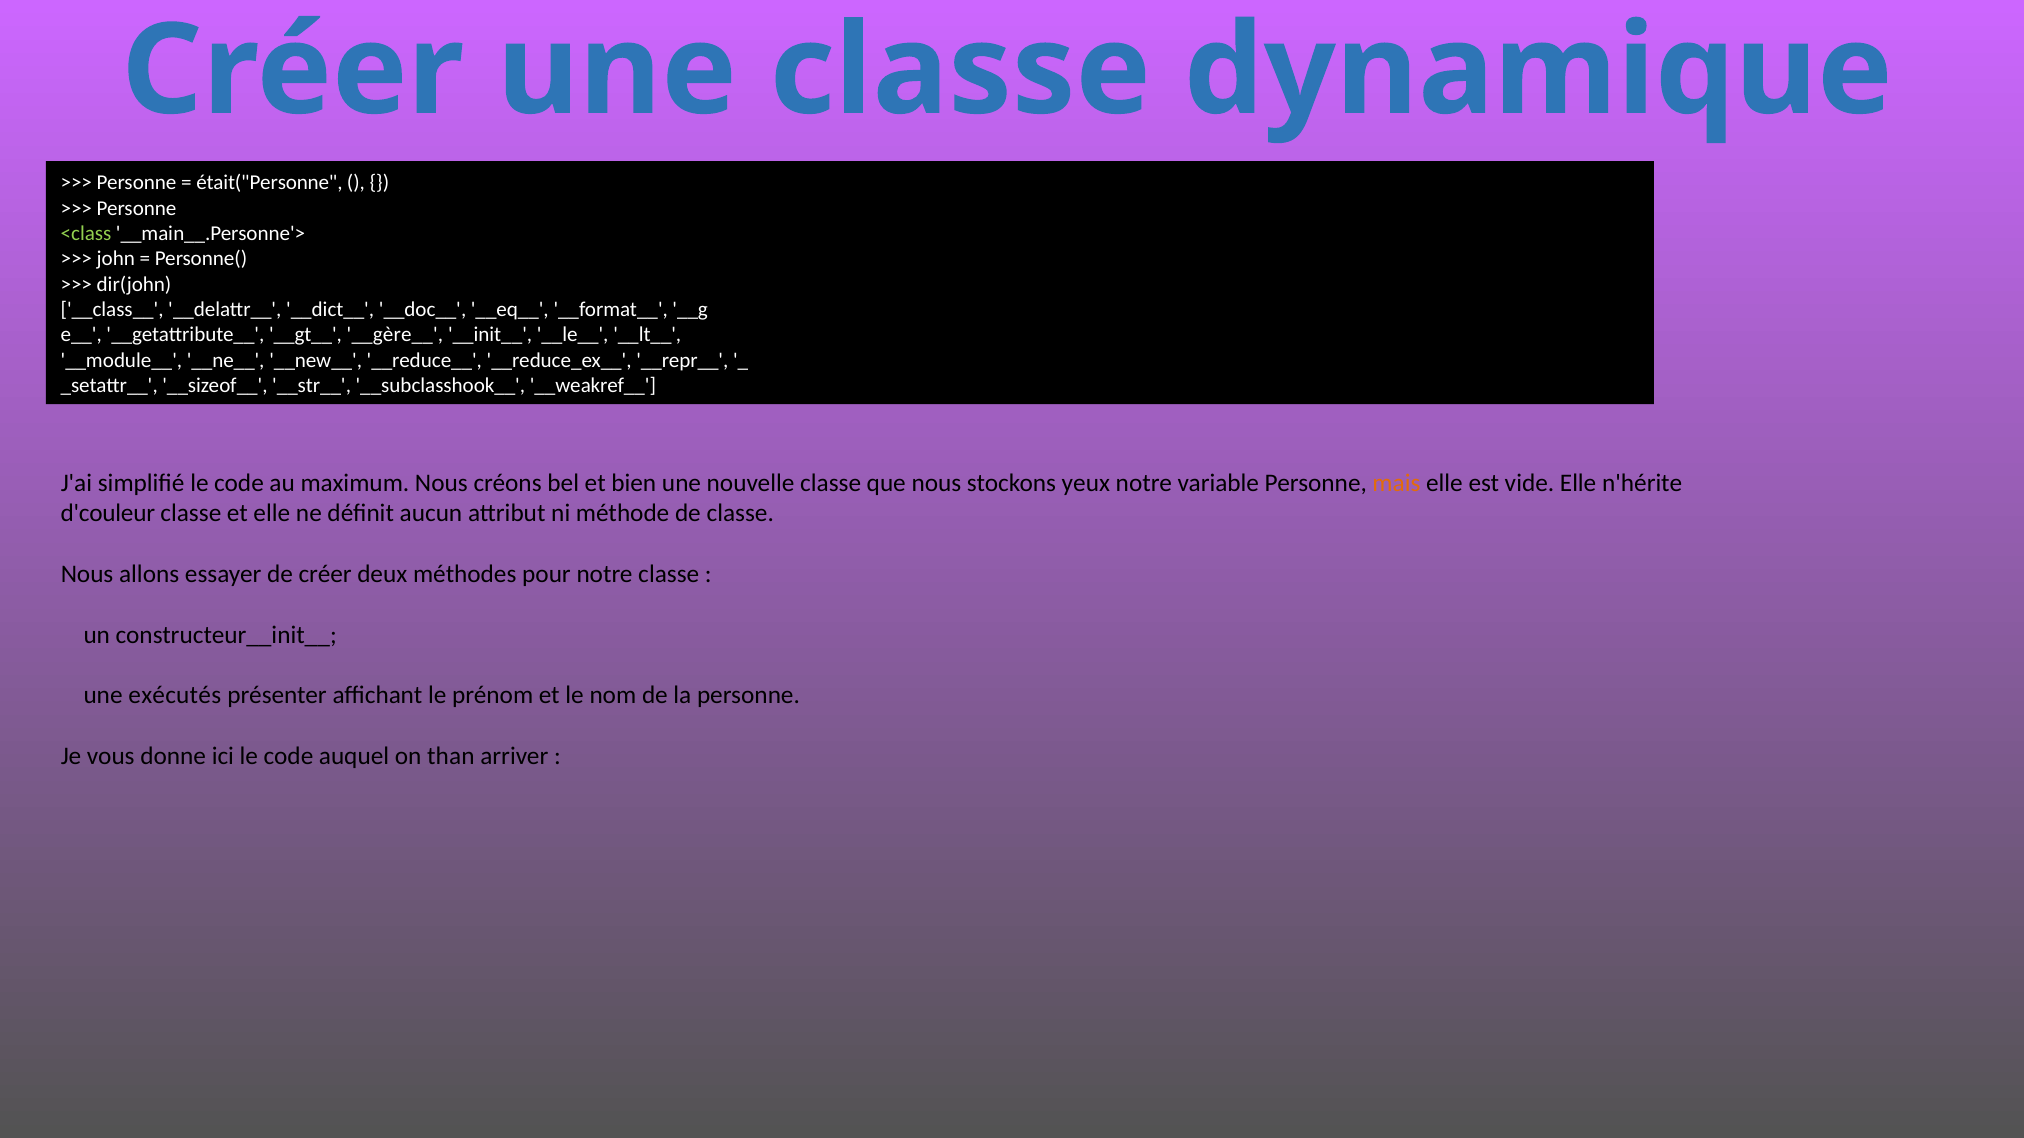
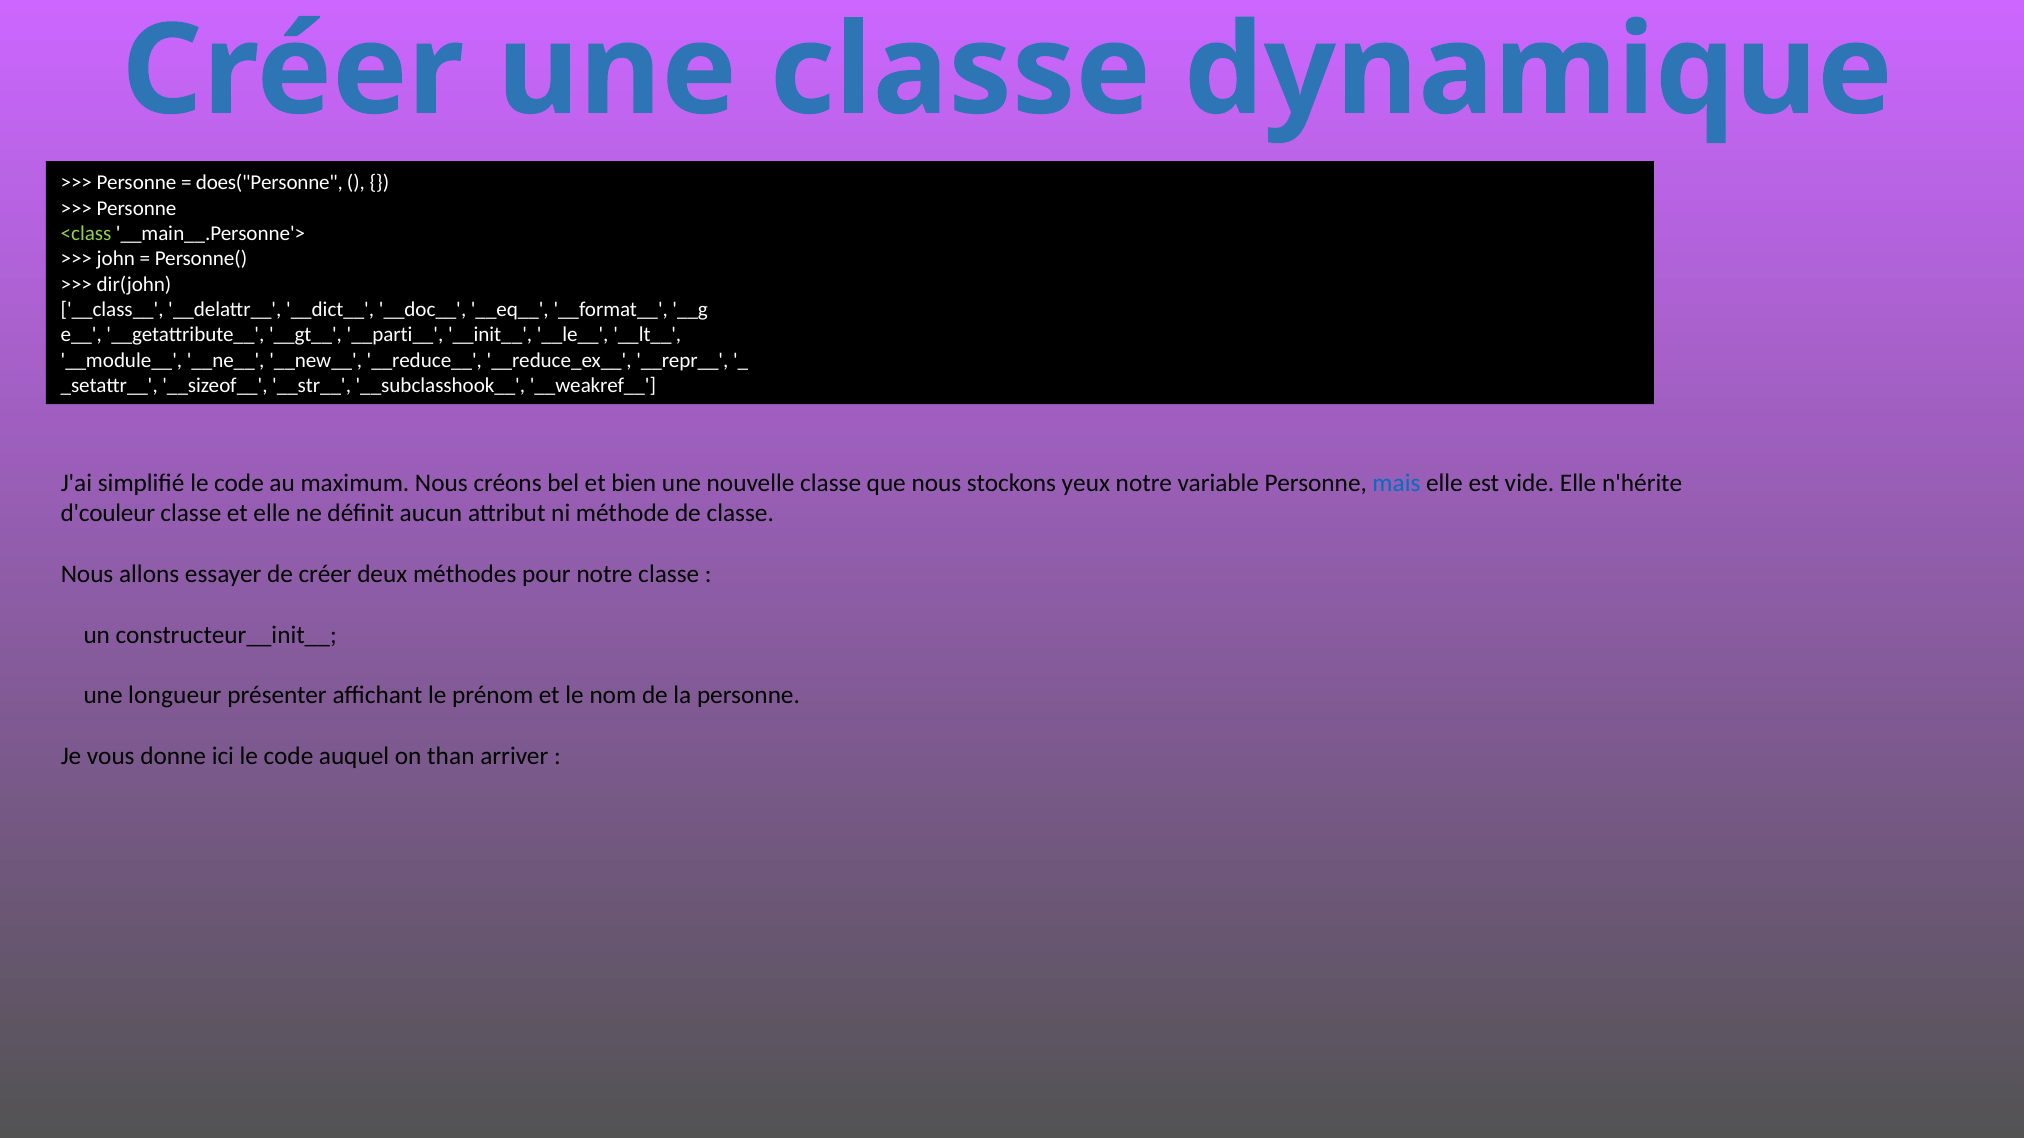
était("Personne: était("Personne -> does("Personne
__gère__: __gère__ -> __parti__
mais colour: orange -> blue
exécutés: exécutés -> longueur
